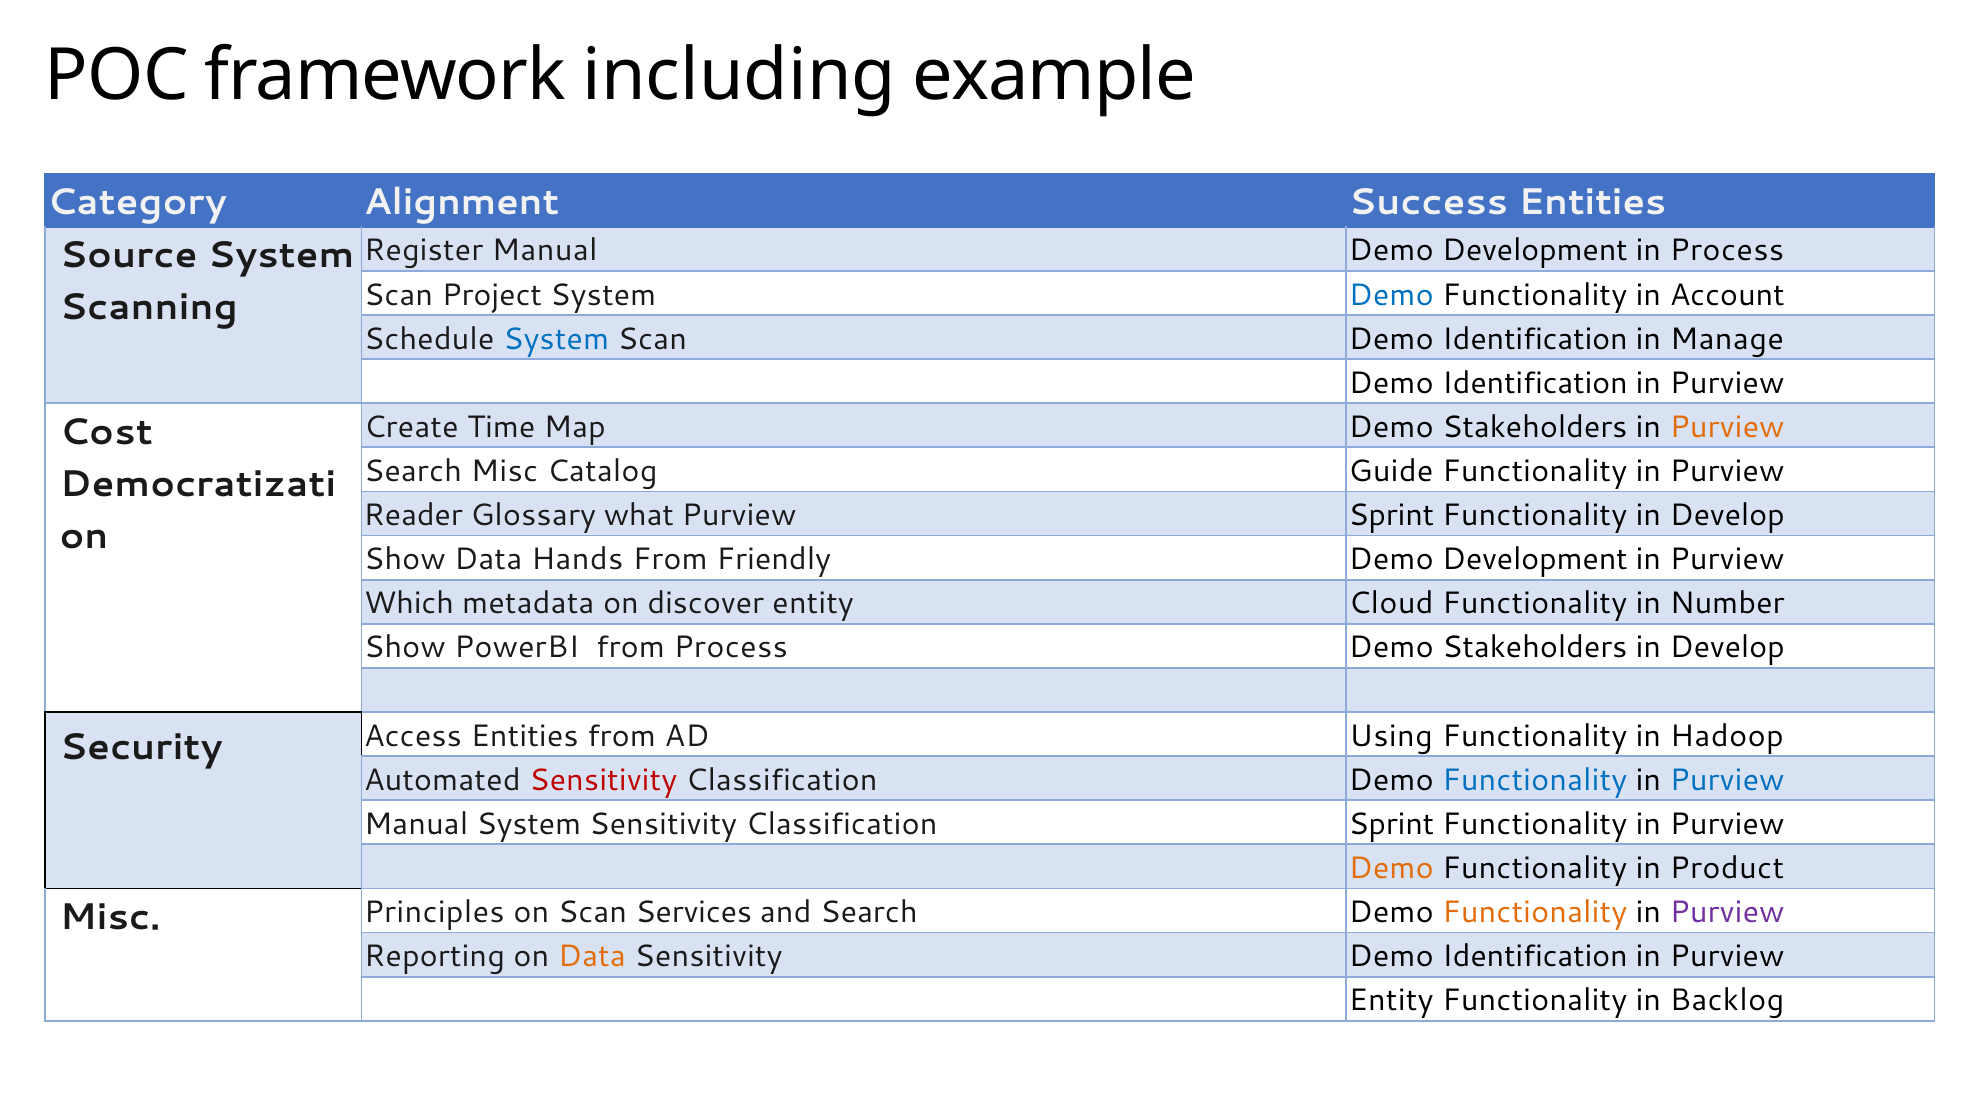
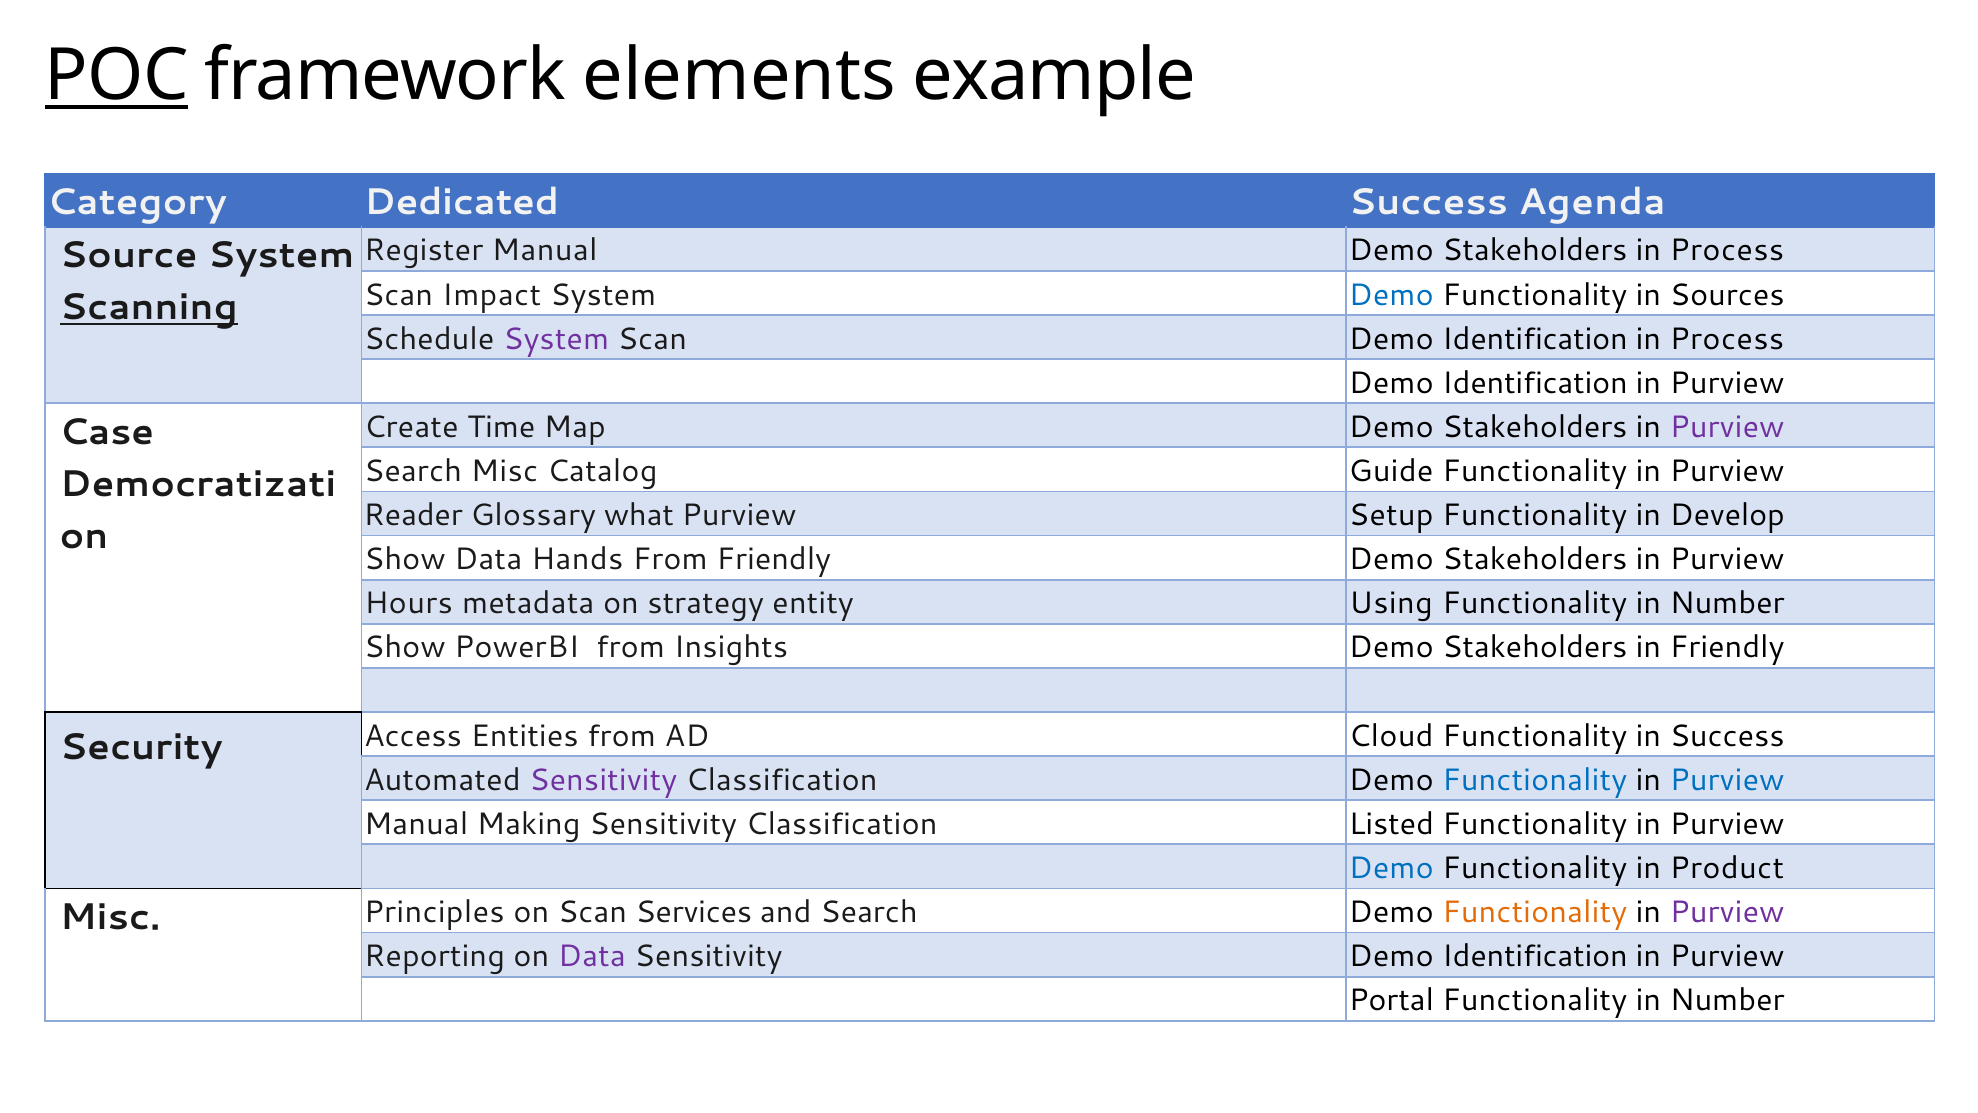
POC underline: none -> present
including: including -> elements
Alignment: Alignment -> Dedicated
Success Entities: Entities -> Agenda
Development at (1535, 251): Development -> Stakeholders
Project: Project -> Impact
Account: Account -> Sources
Scanning underline: none -> present
System at (556, 339) colour: blue -> purple
Manage at (1727, 339): Manage -> Process
Purview at (1727, 427) colour: orange -> purple
Cost: Cost -> Case
Purview Sprint: Sprint -> Setup
Development at (1535, 559): Development -> Stakeholders
Which: Which -> Hours
discover: discover -> strategy
Cloud: Cloud -> Using
from Process: Process -> Insights
Develop at (1727, 648): Develop -> Friendly
Using: Using -> Cloud
in Hadoop: Hadoop -> Success
Sensitivity at (603, 780) colour: red -> purple
Manual System: System -> Making
Classification Sprint: Sprint -> Listed
Demo at (1391, 868) colour: orange -> blue
Data at (592, 956) colour: orange -> purple
Entity at (1391, 1000): Entity -> Portal
Backlog at (1727, 1000): Backlog -> Number
